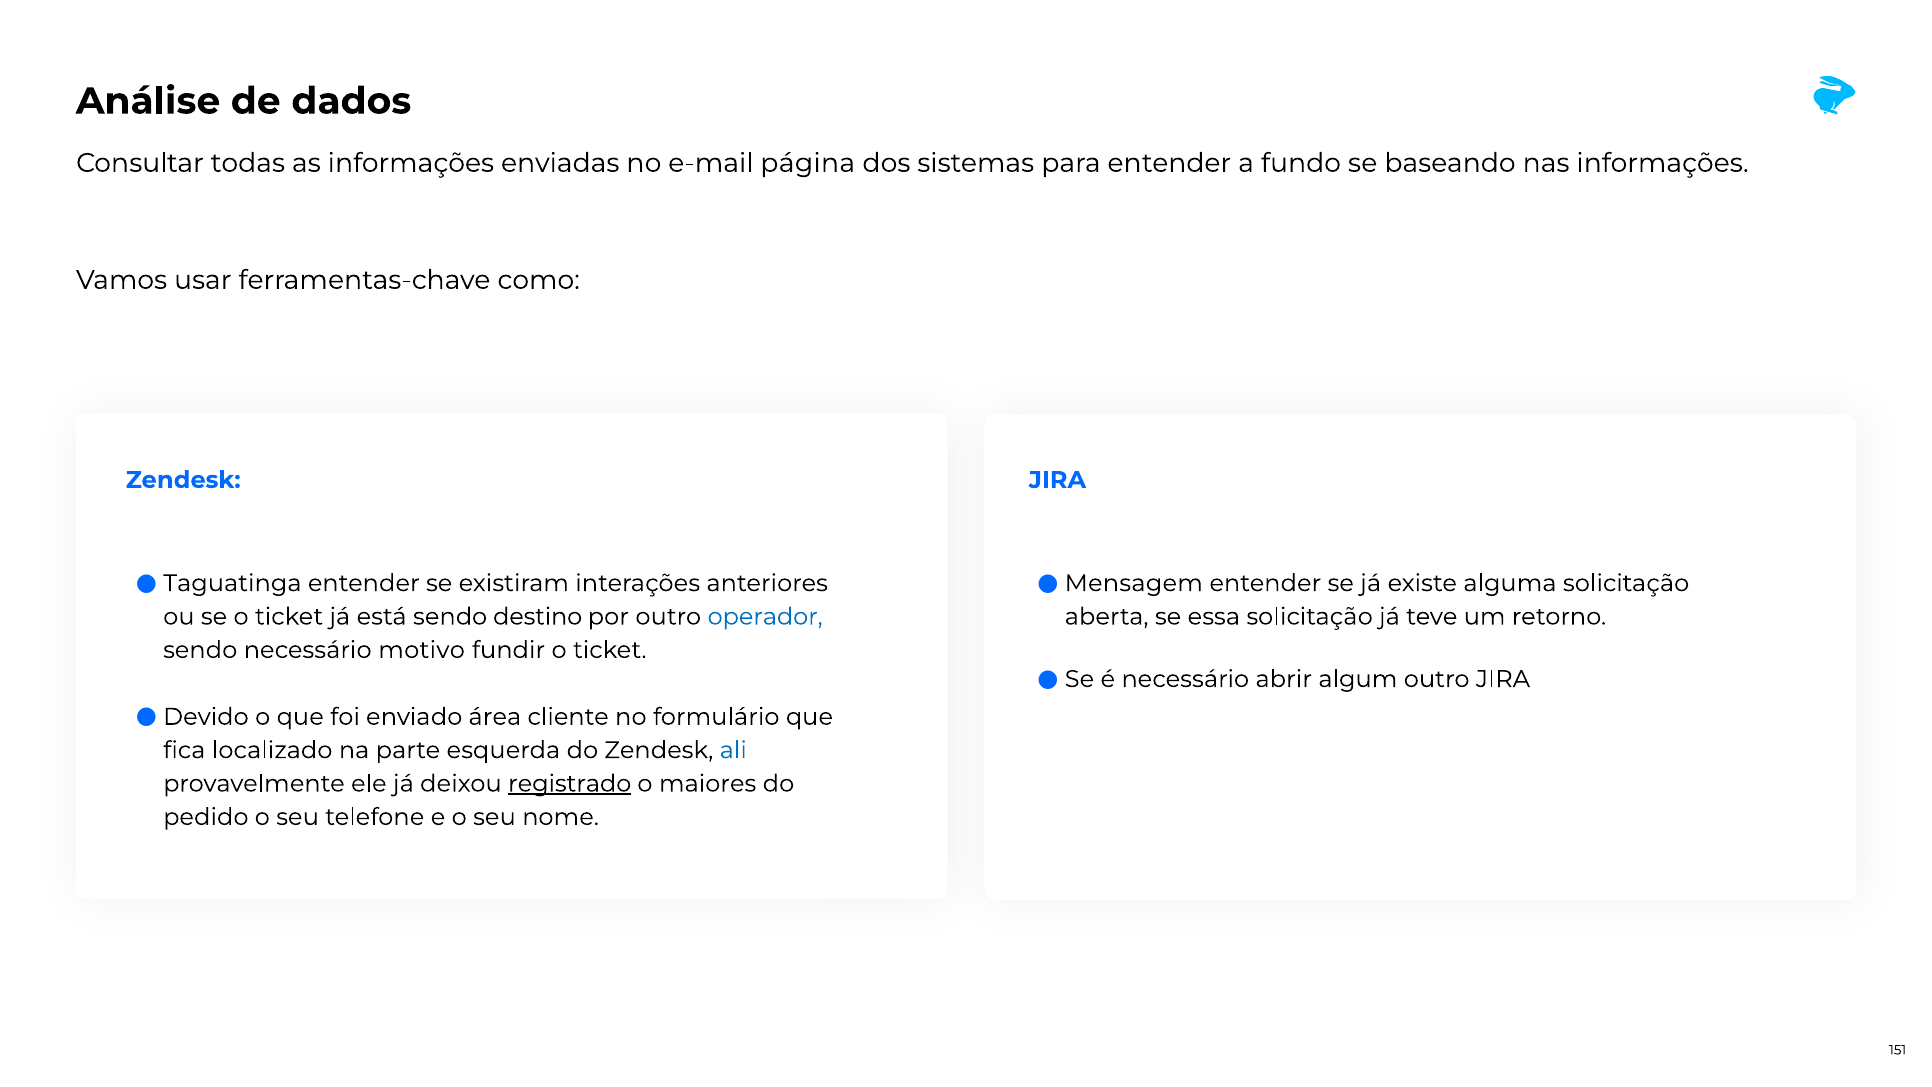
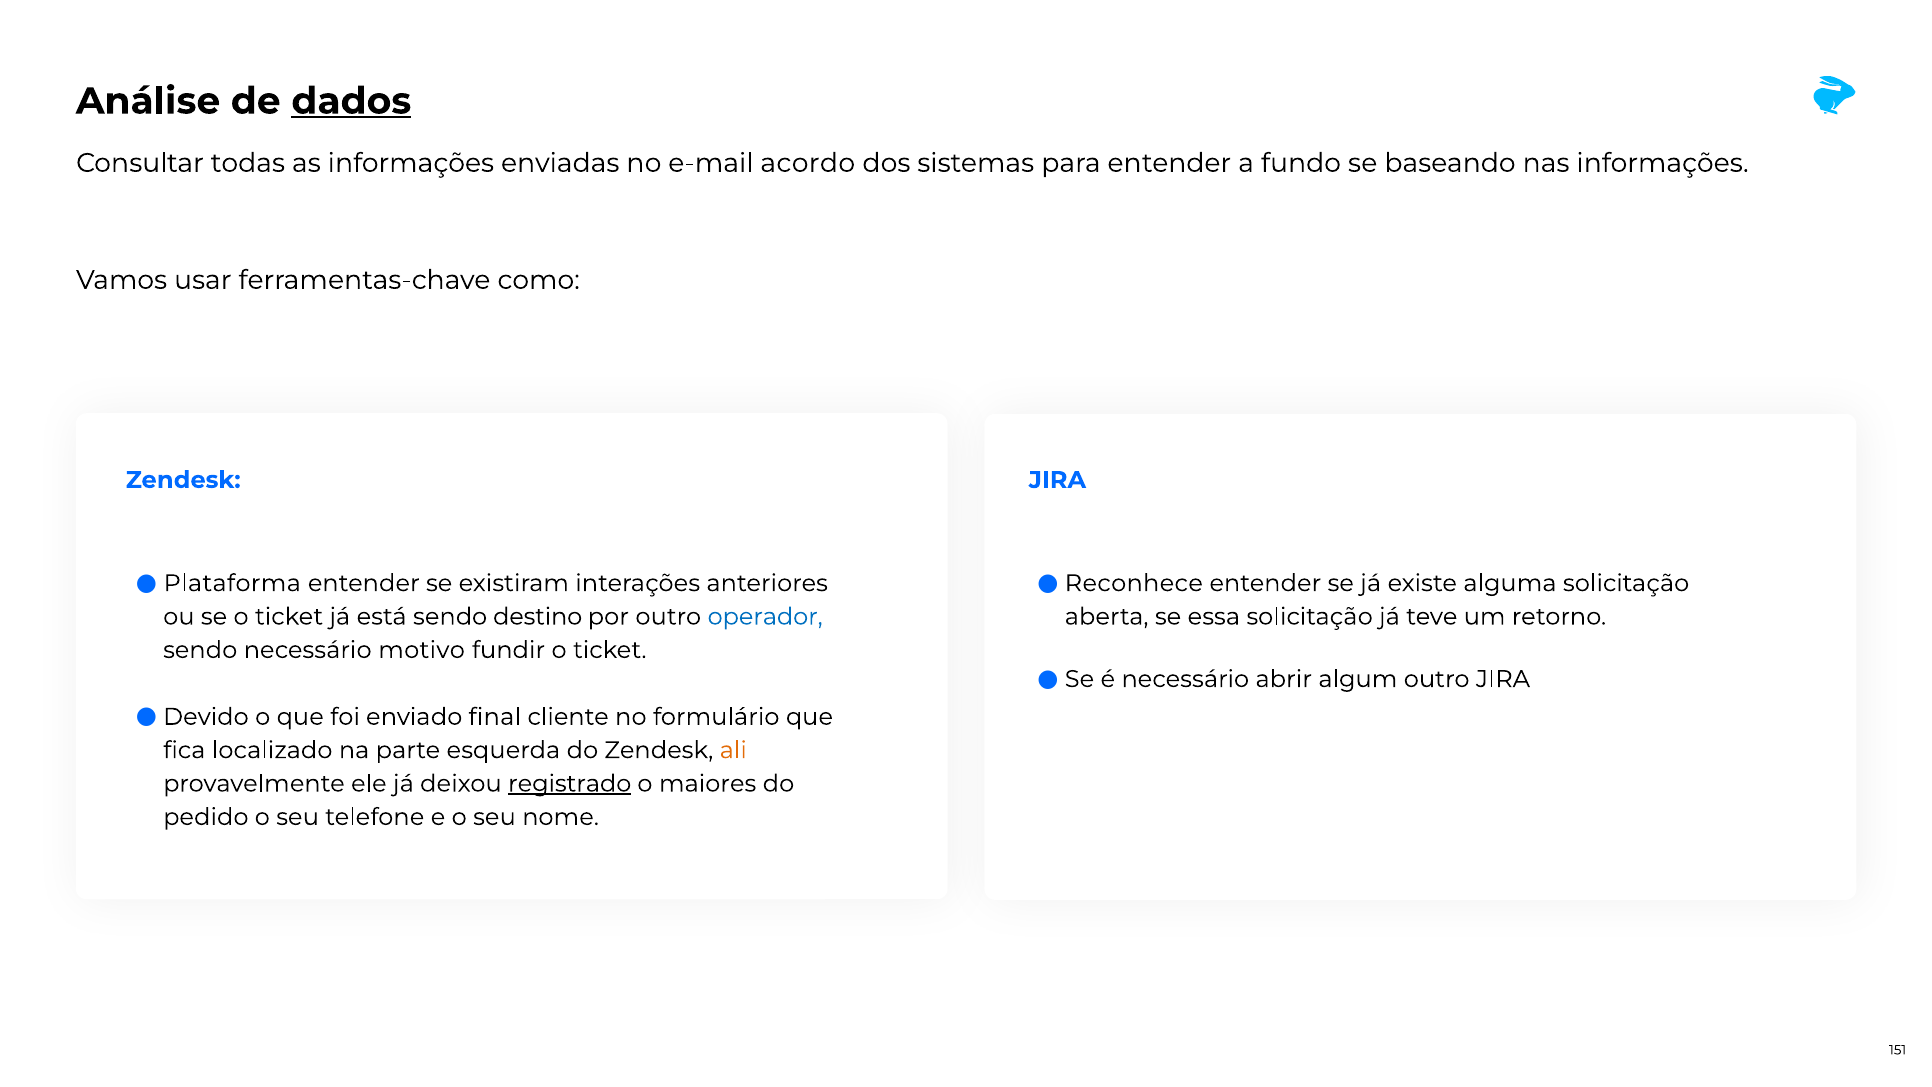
dados underline: none -> present
página: página -> acordo
Taguatinga: Taguatinga -> Plataforma
Mensagem: Mensagem -> Reconhece
área: área -> final
ali colour: blue -> orange
